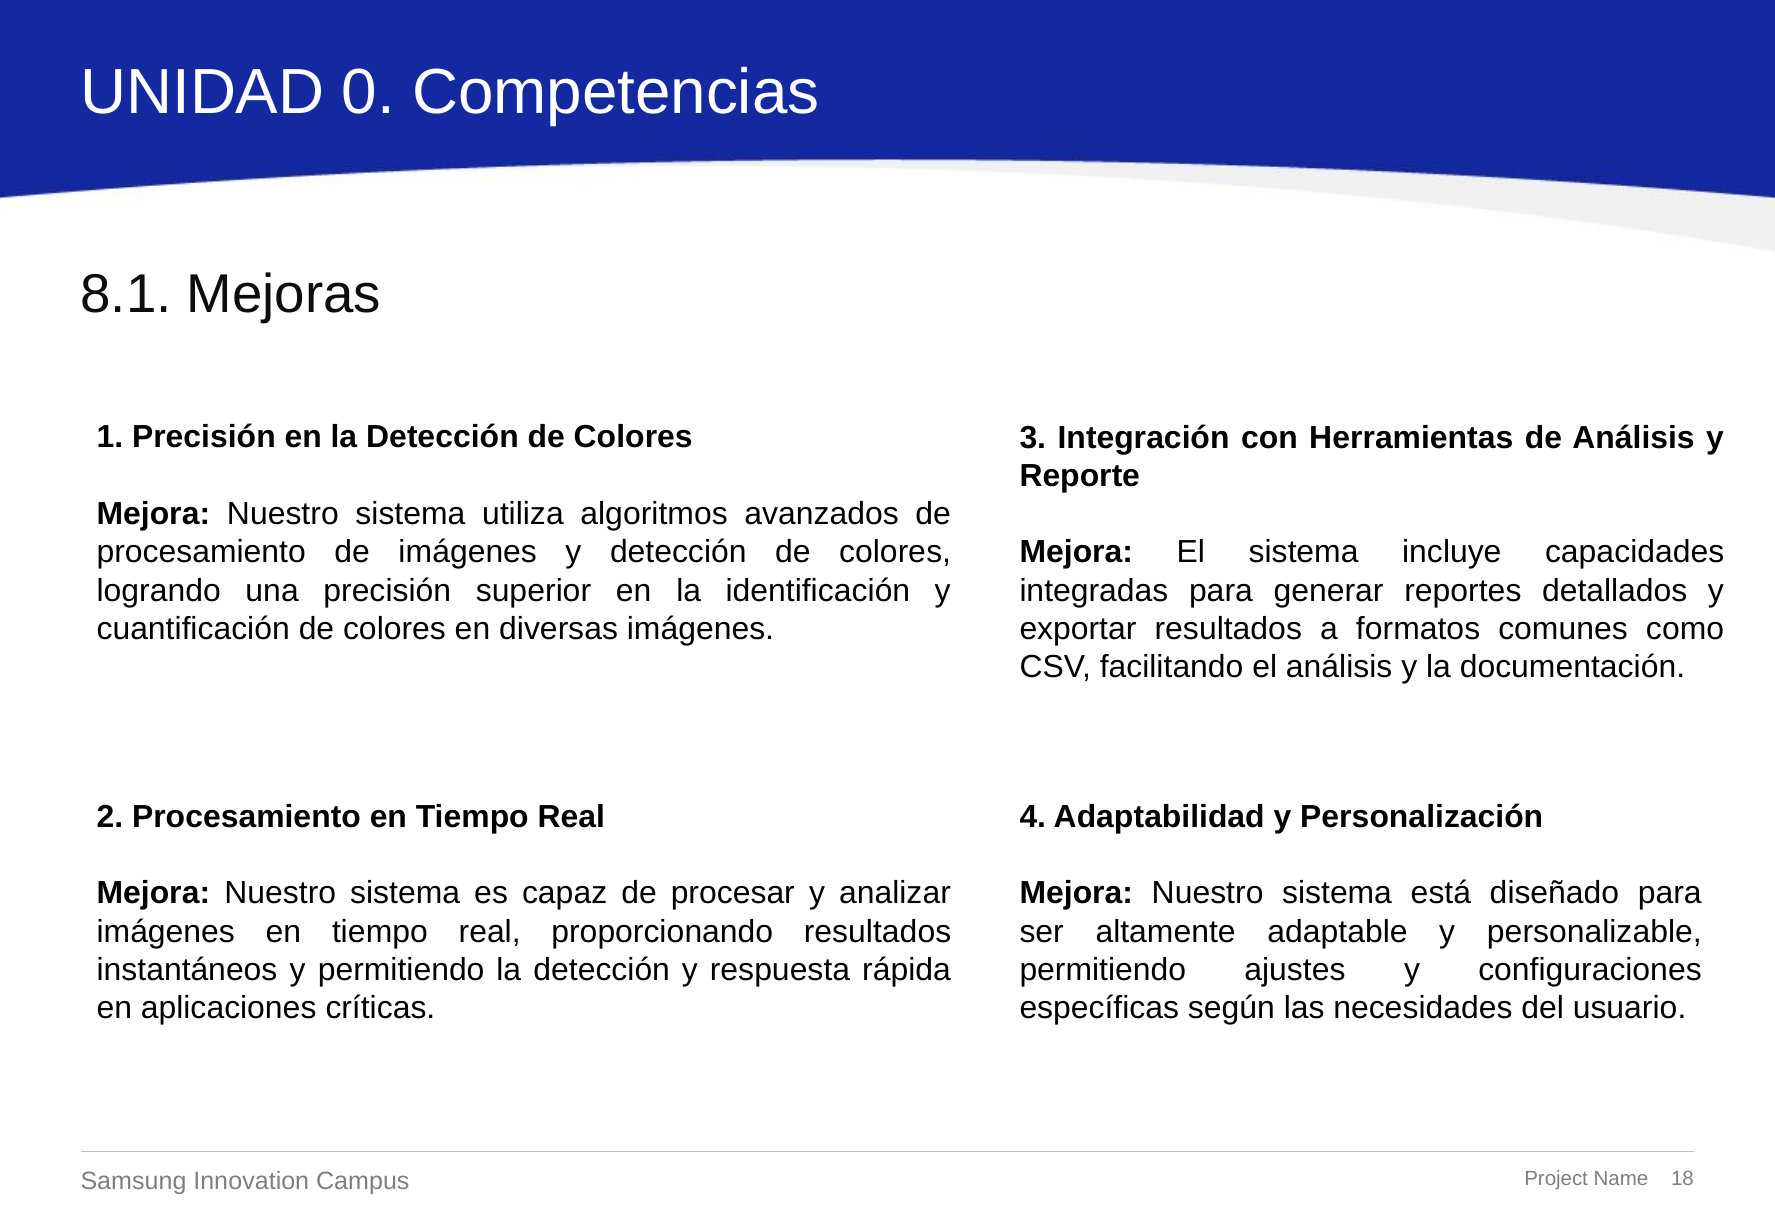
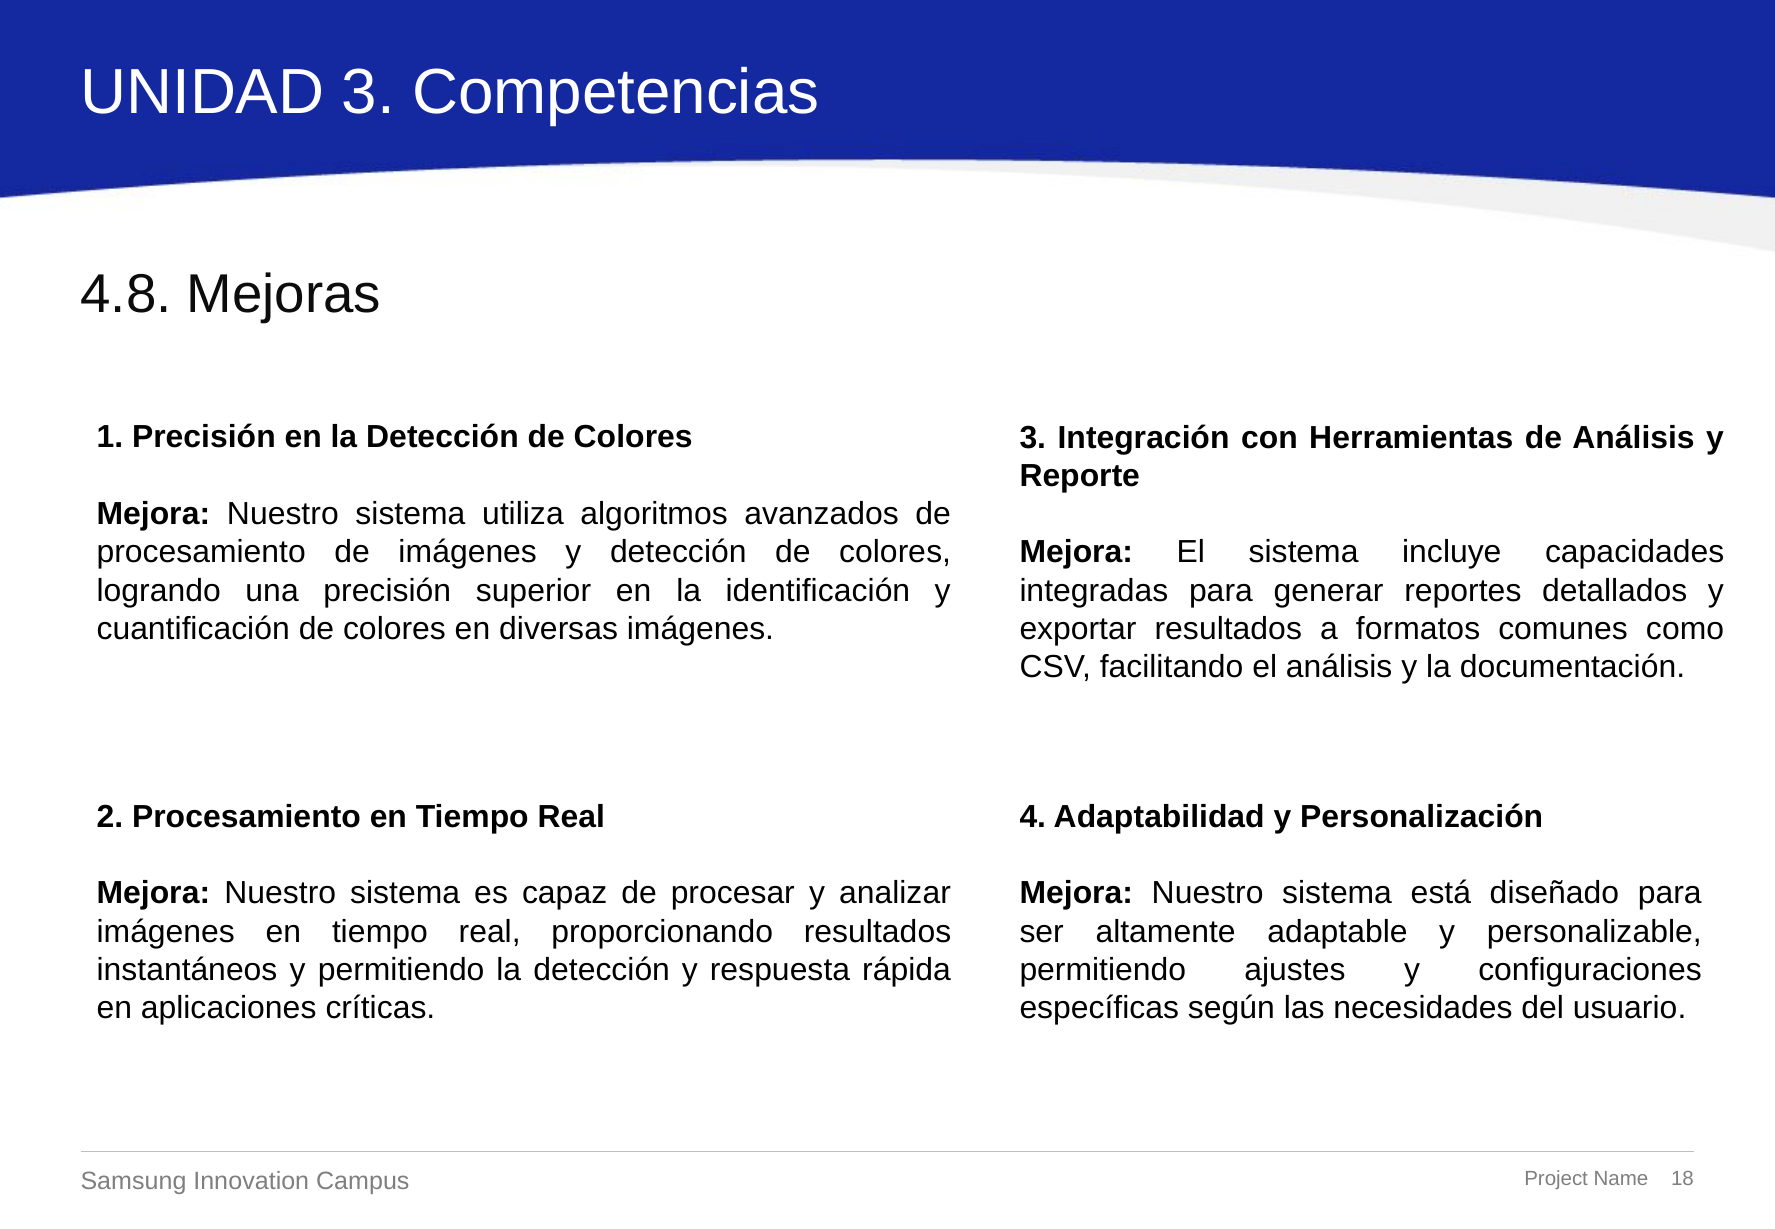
UNIDAD 0: 0 -> 3
8.1: 8.1 -> 4.8
